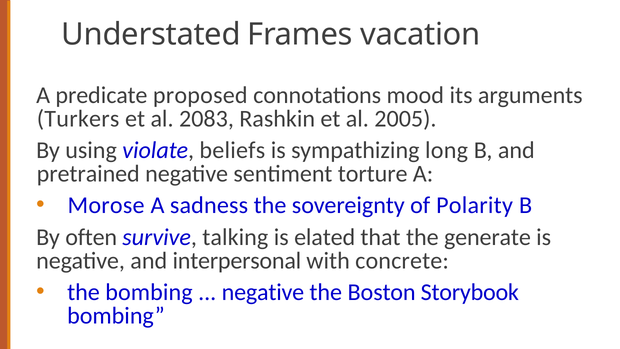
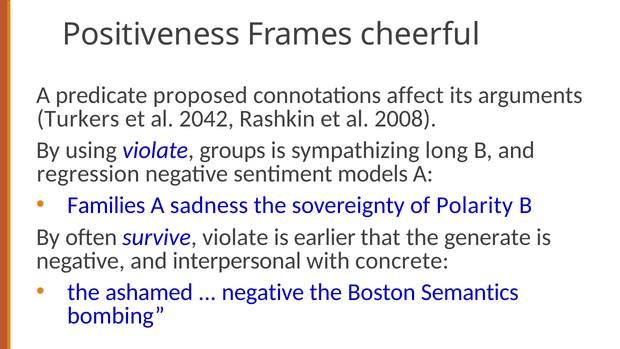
Understated: Understated -> Positiveness
vacation: vacation -> cheerful
mood: mood -> affect
2083: 2083 -> 2042
2005: 2005 -> 2008
beliefs: beliefs -> groups
pretrained: pretrained -> regression
torture: torture -> models
Morose: Morose -> Families
survive talking: talking -> violate
elated: elated -> earlier
the bombing: bombing -> ashamed
Storybook: Storybook -> Semantics
